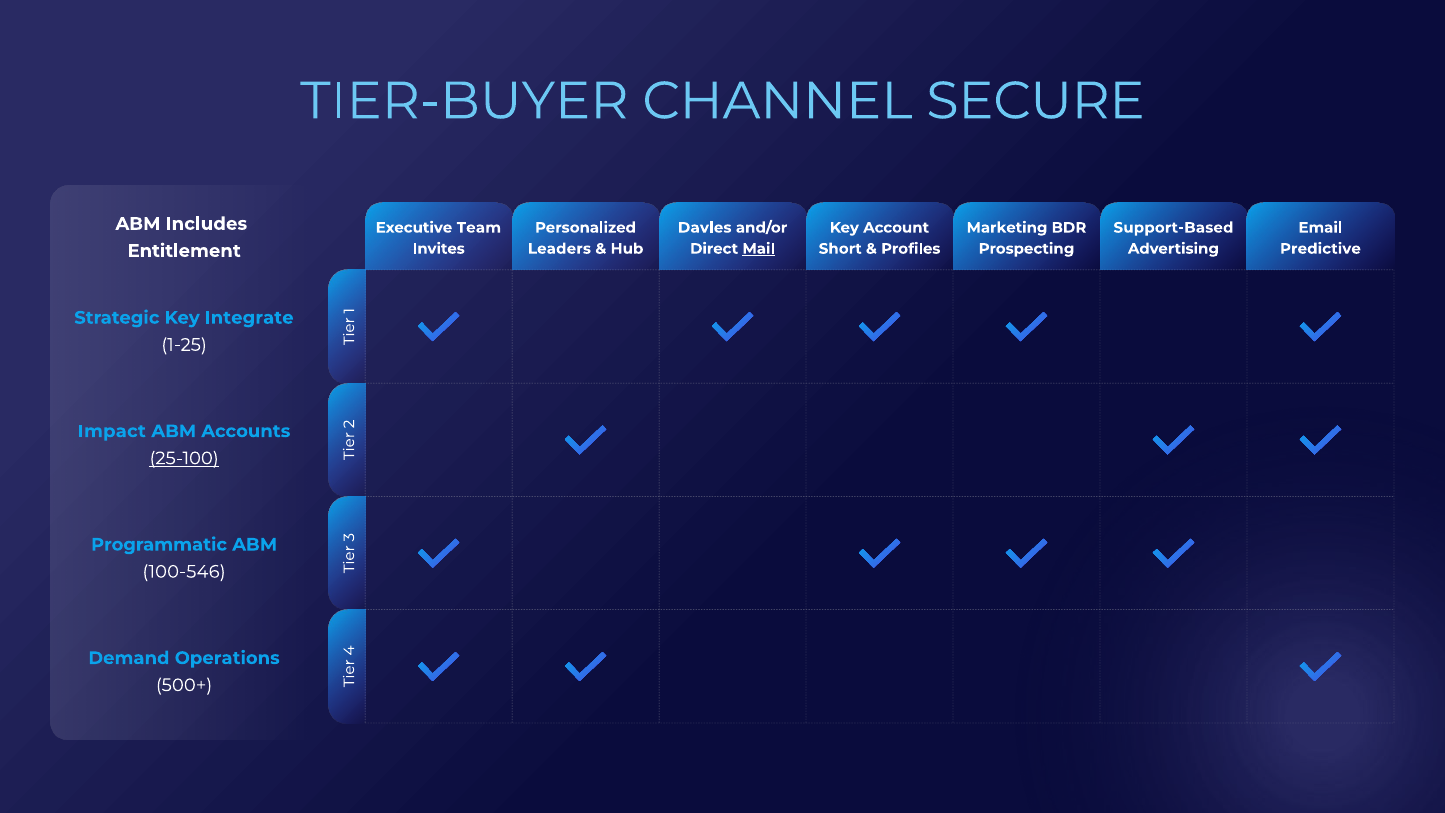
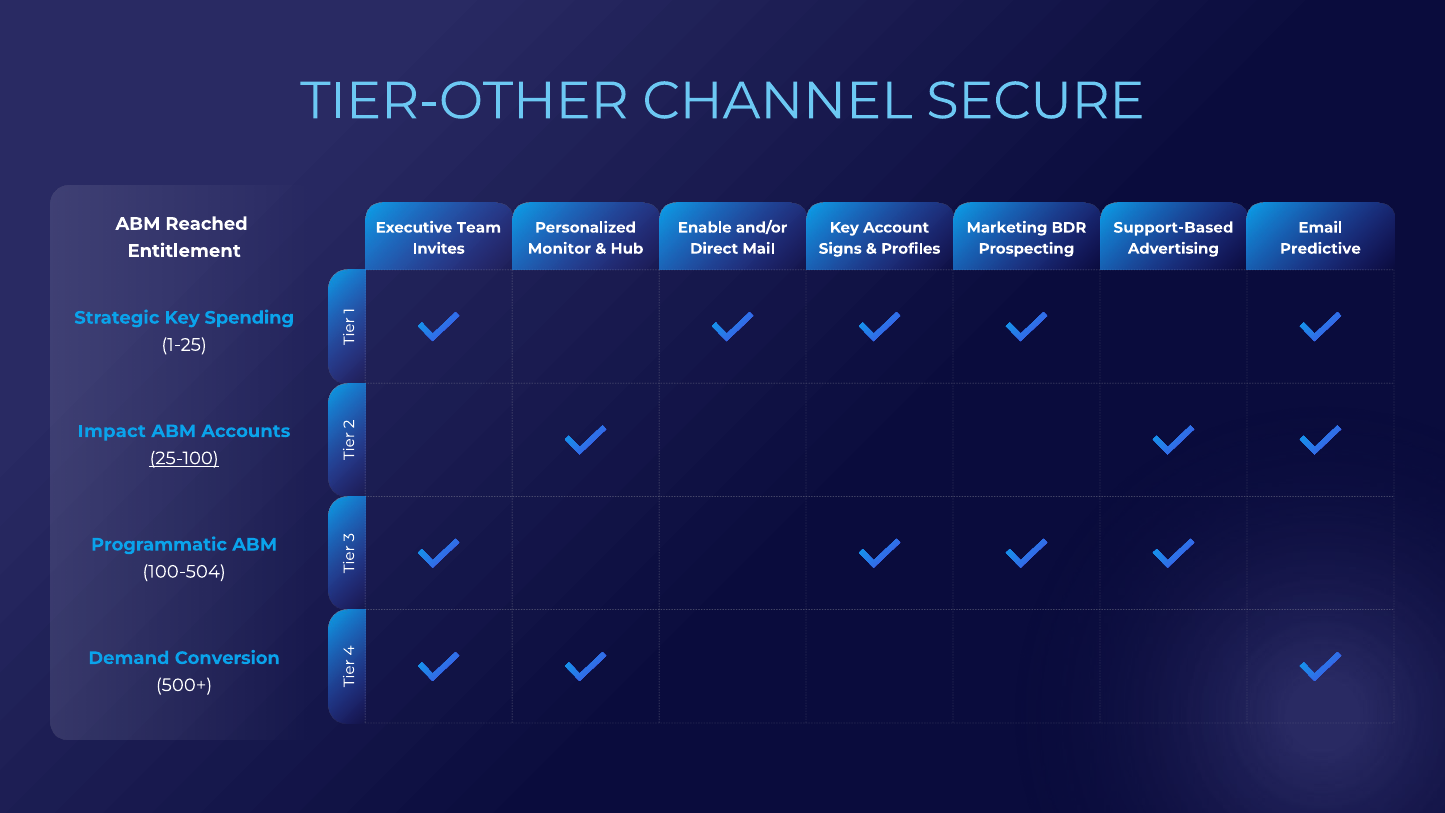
TIER-BUYER: TIER-BUYER -> TIER-OTHER
Includes: Includes -> Reached
Davles: Davles -> Enable
Leaders: Leaders -> Monitor
Mail underline: present -> none
Short: Short -> Signs
Integrate: Integrate -> Spending
100-546: 100-546 -> 100-504
Operations: Operations -> Conversion
